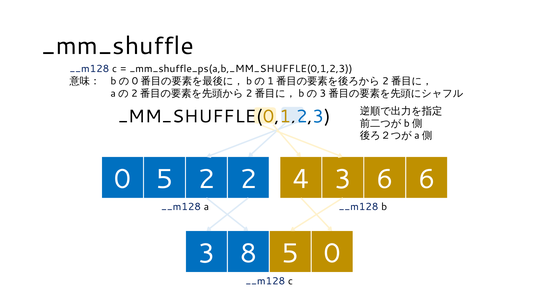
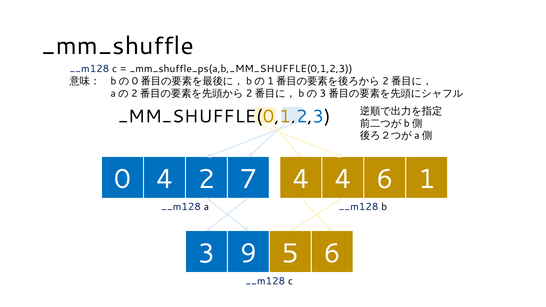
0 5: 5 -> 4
2 2: 2 -> 7
4 3: 3 -> 4
6 6: 6 -> 1
8: 8 -> 9
5 0: 0 -> 6
